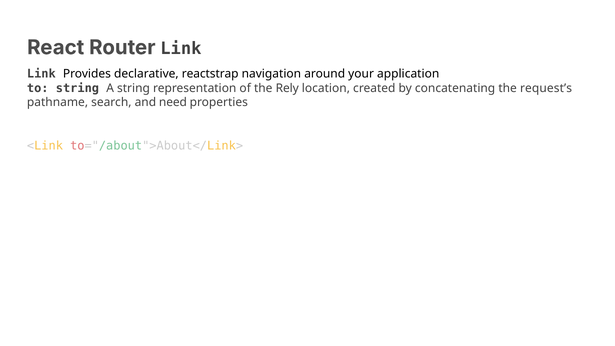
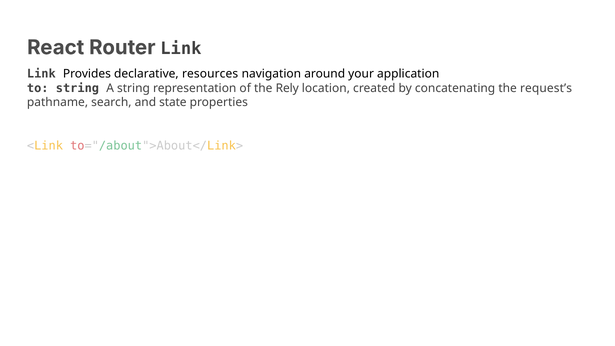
reactstrap: reactstrap -> resources
need: need -> state
